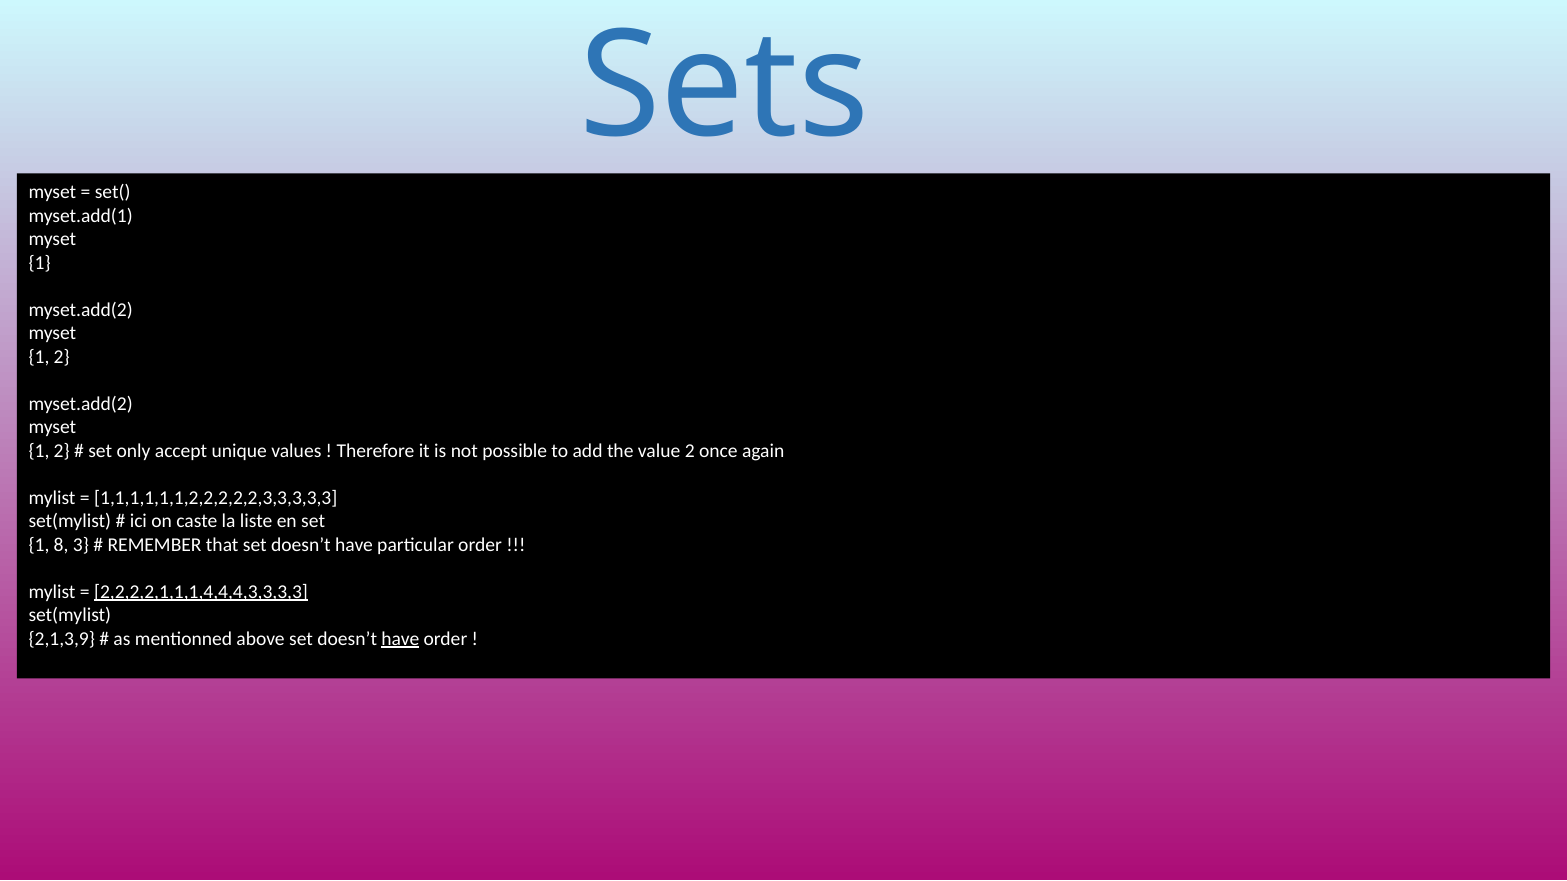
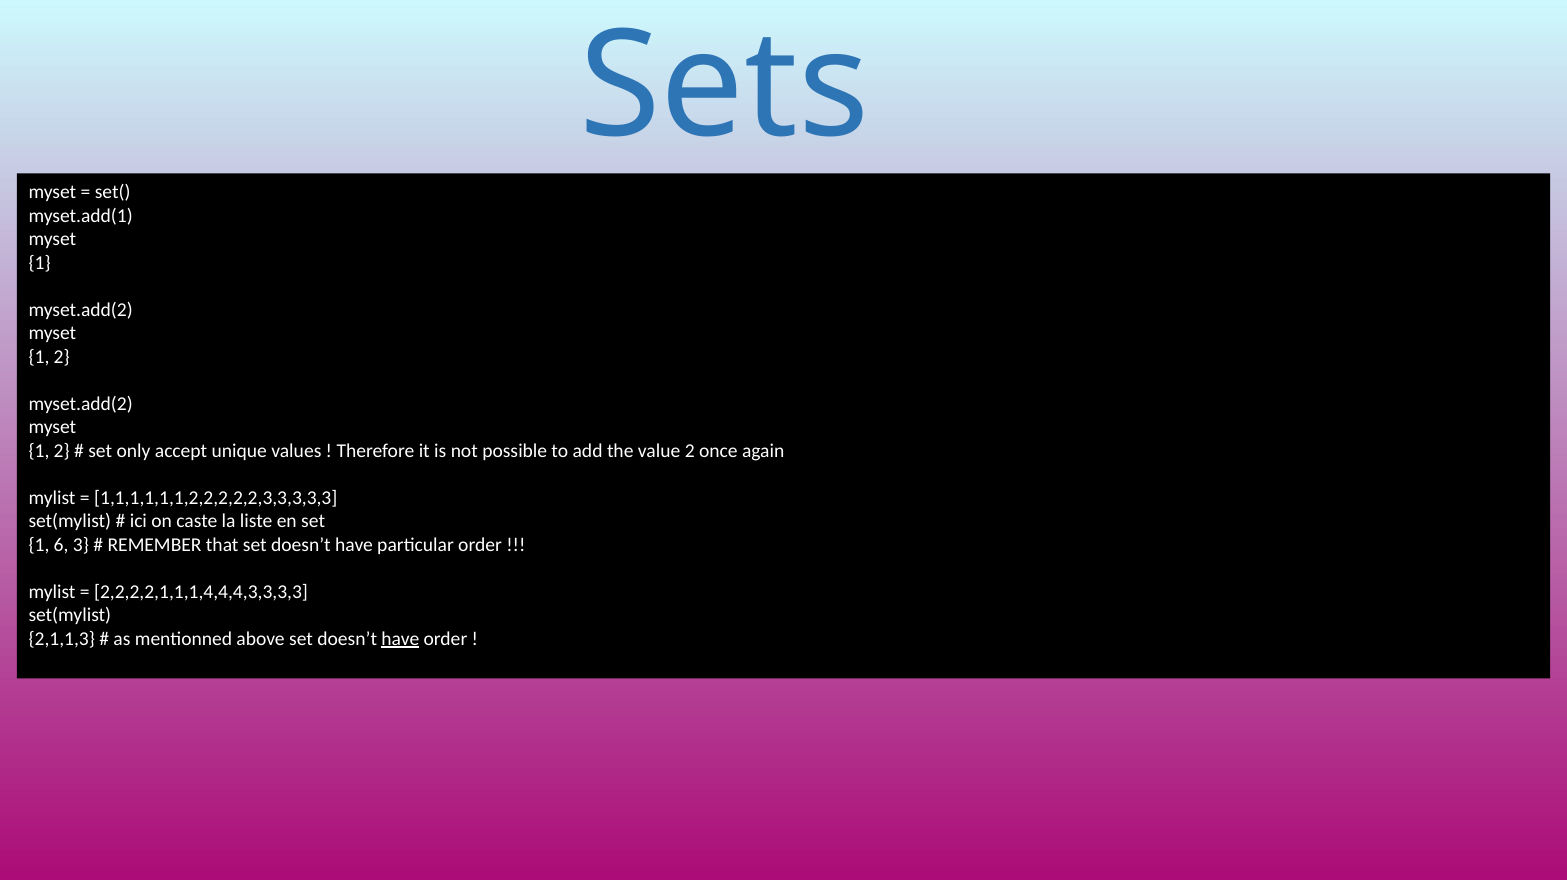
8: 8 -> 6
2,2,2,2,1,1,1,4,4,4,3,3,3,3 underline: present -> none
2,1,3,9: 2,1,3,9 -> 2,1,1,3
